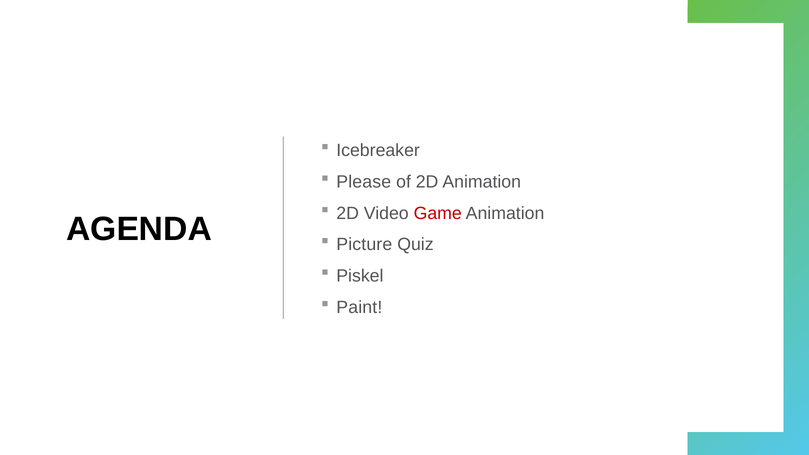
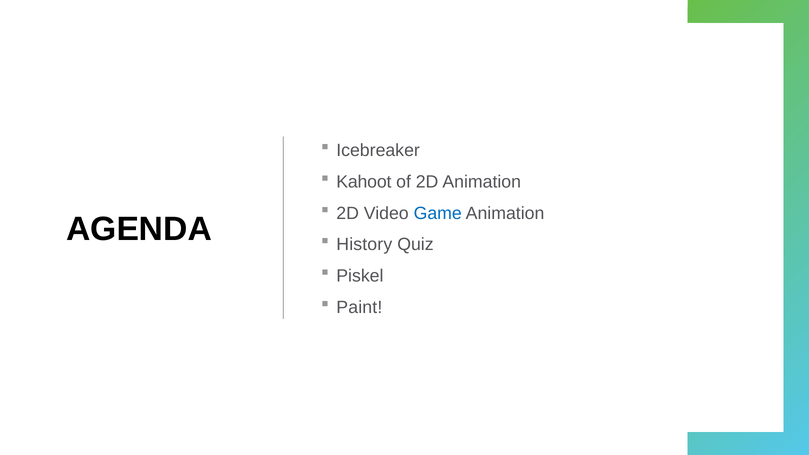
Please: Please -> Kahoot
Game colour: red -> blue
Picture: Picture -> History
